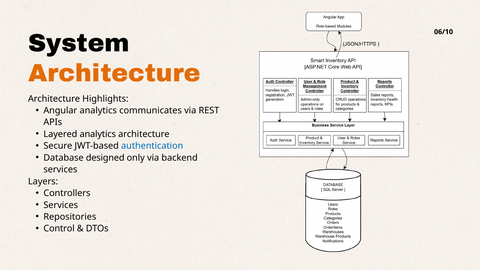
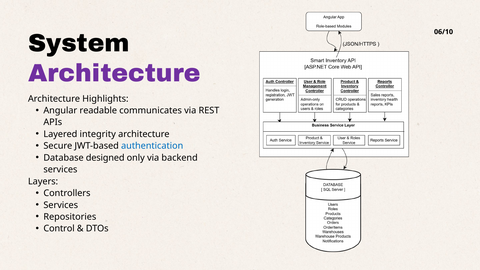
Architecture at (114, 73) colour: orange -> purple
Angular analytics: analytics -> readable
Layered analytics: analytics -> integrity
